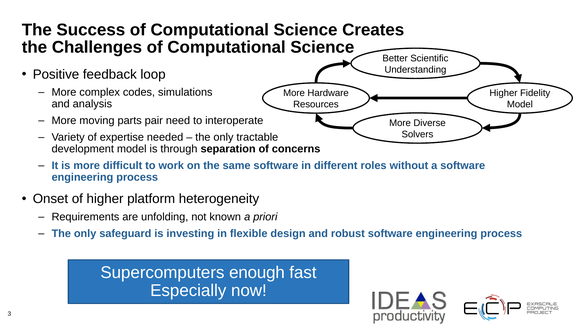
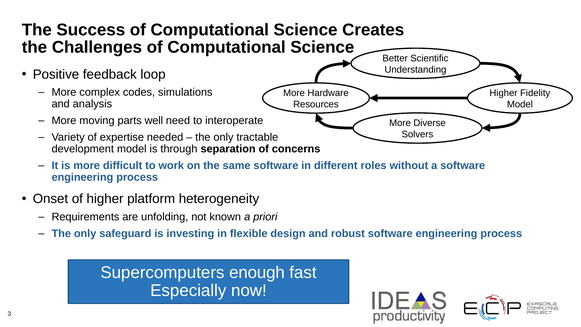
pair: pair -> well
